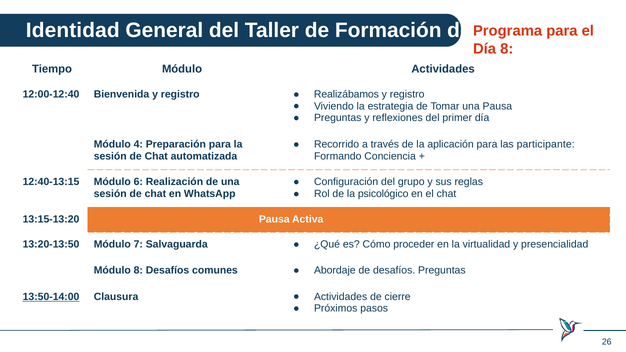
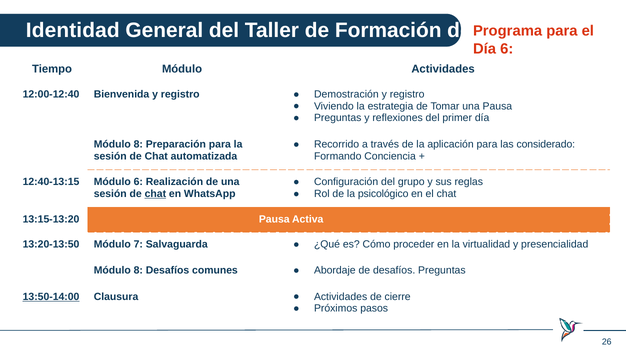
Día 8: 8 -> 6
Realizábamos: Realizábamos -> Demostración
participante: participante -> considerado
4 at (138, 144): 4 -> 8
chat at (155, 194) underline: none -> present
